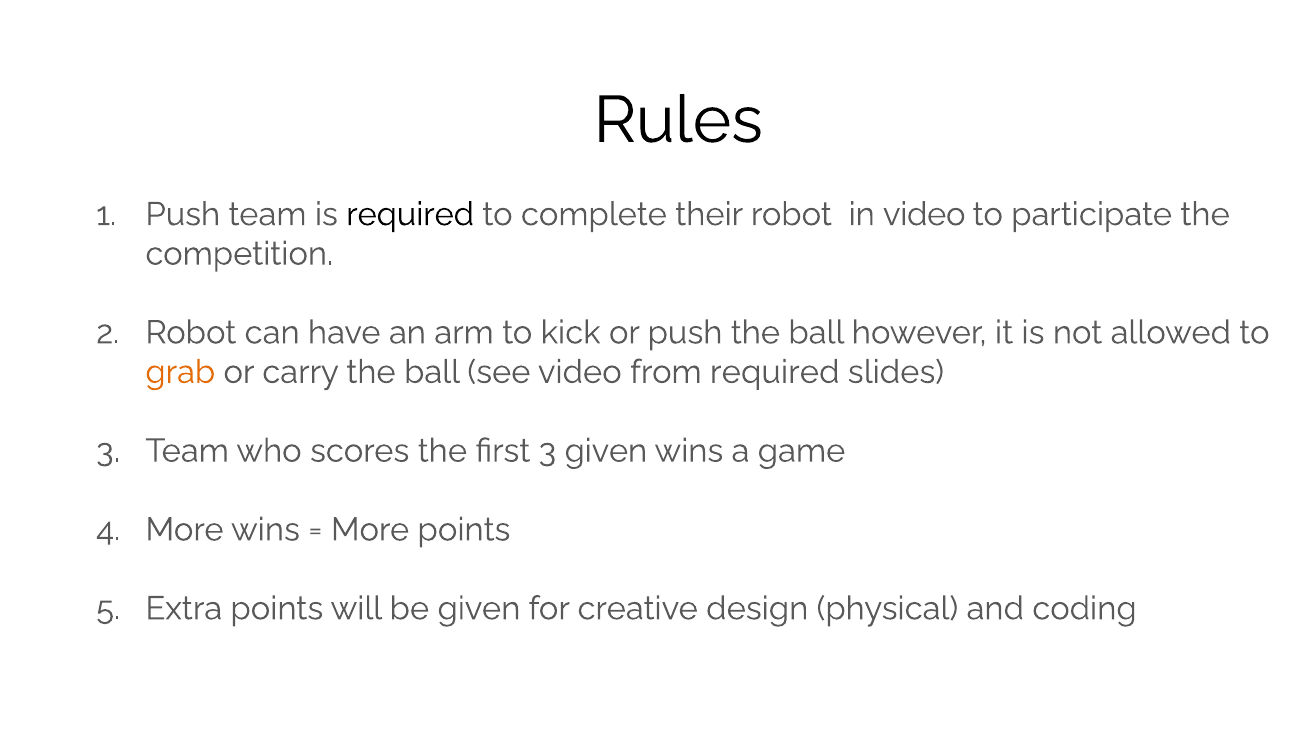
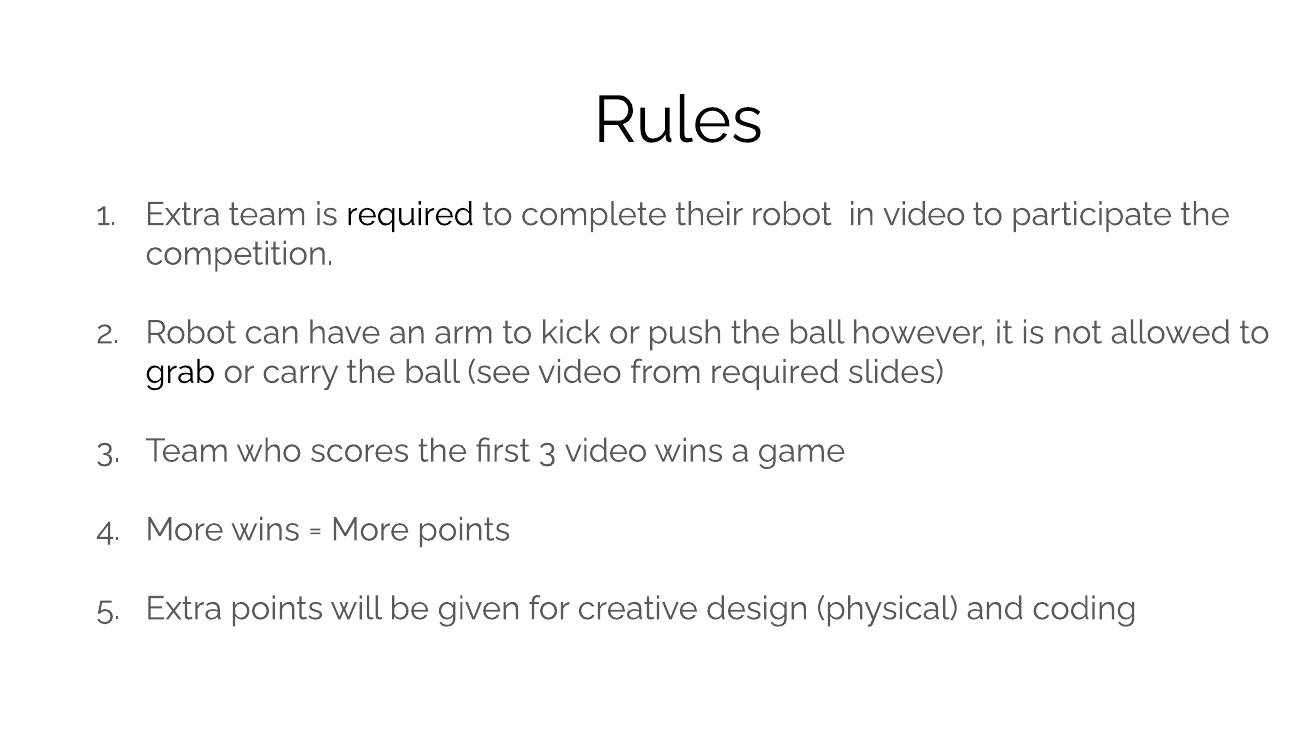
Push at (183, 214): Push -> Extra
grab colour: orange -> black
3 given: given -> video
